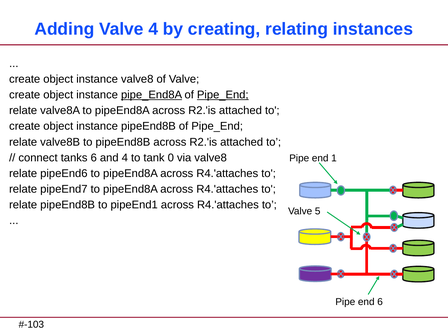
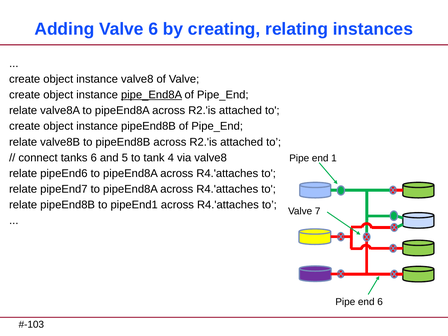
Valve 4: 4 -> 6
Pipe_End at (223, 95) underline: present -> none
and 4: 4 -> 5
0: 0 -> 4
5: 5 -> 7
